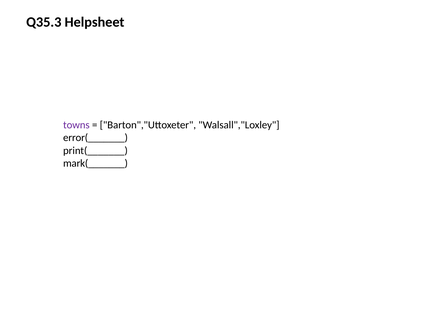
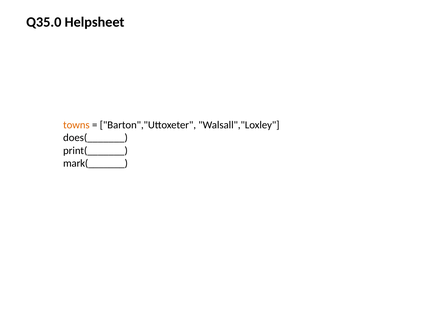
Q35.3: Q35.3 -> Q35.0
towns colour: purple -> orange
error(_______: error(_______ -> does(_______
